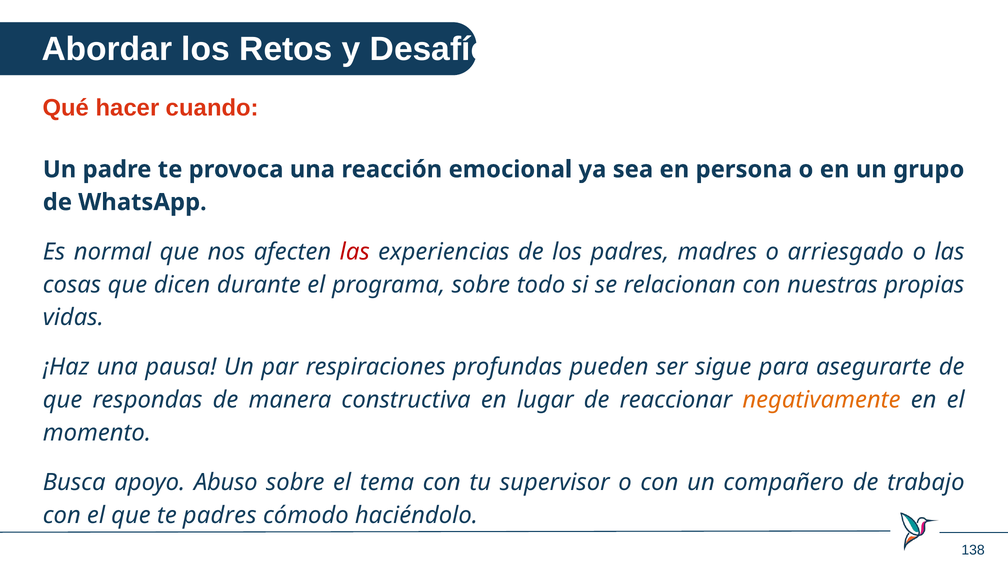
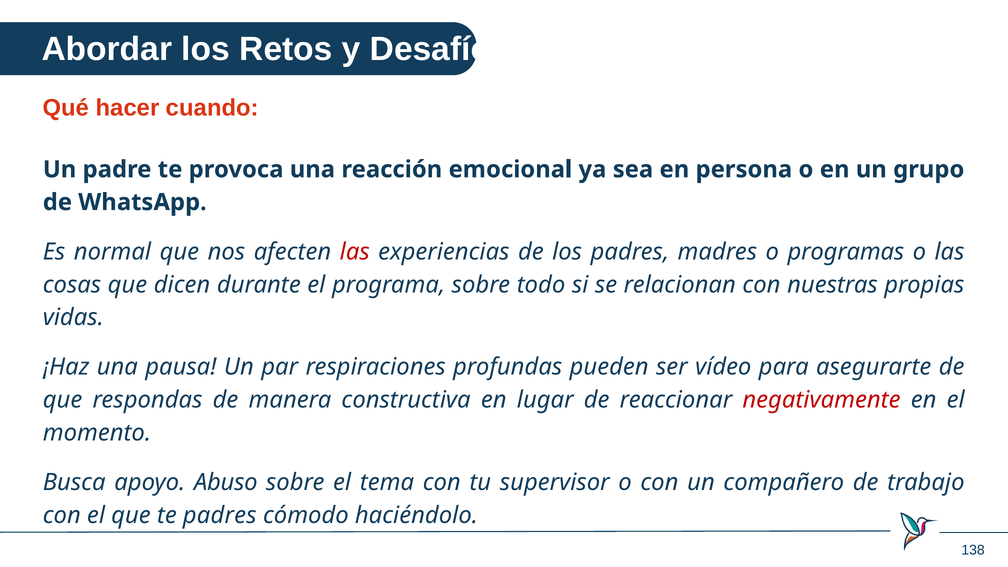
arriesgado: arriesgado -> programas
sigue: sigue -> vídeo
negativamente colour: orange -> red
